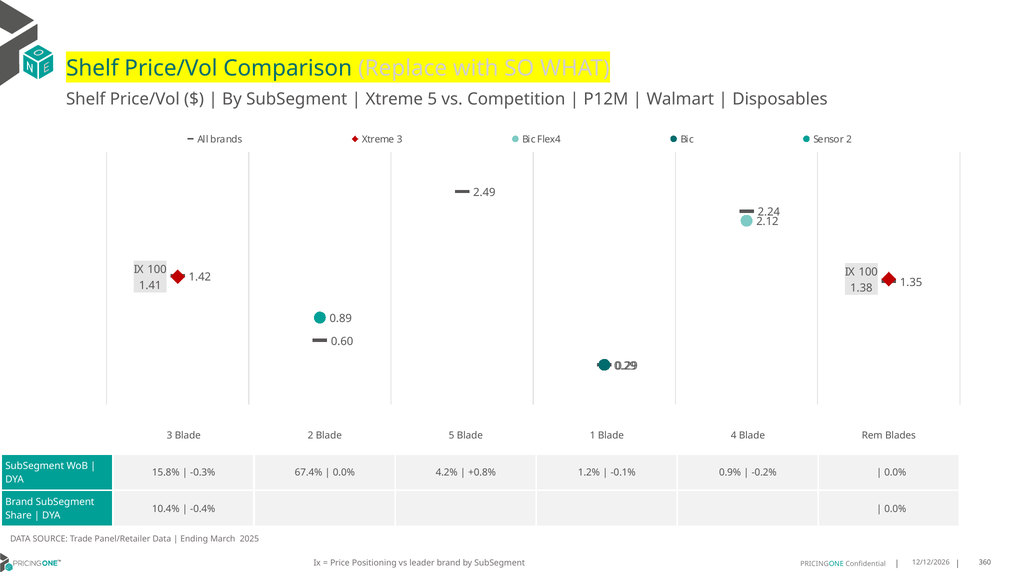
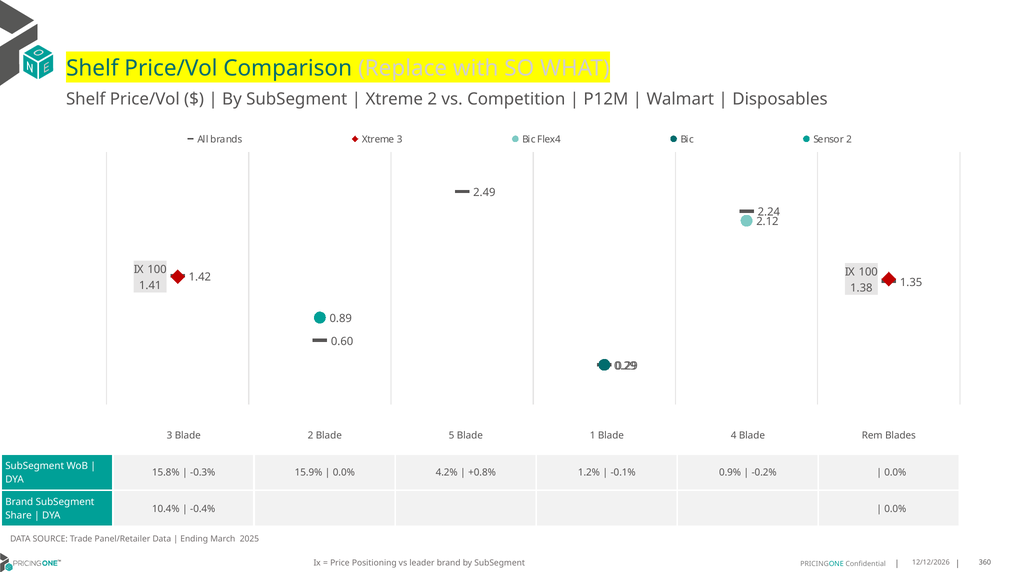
Xtreme 5: 5 -> 2
67.4%: 67.4% -> 15.9%
